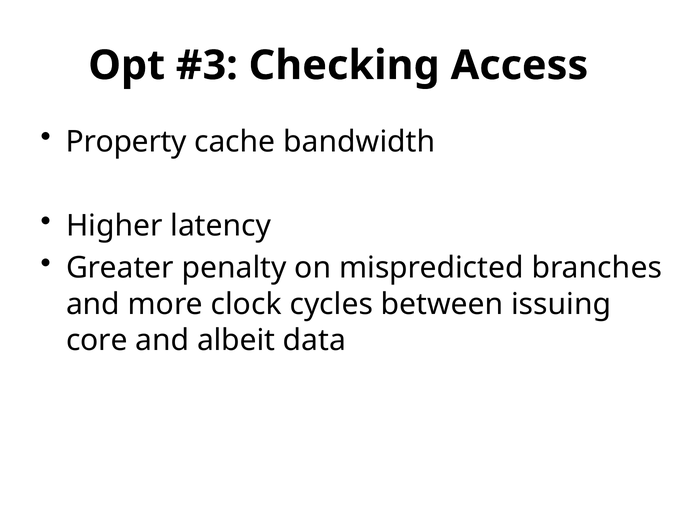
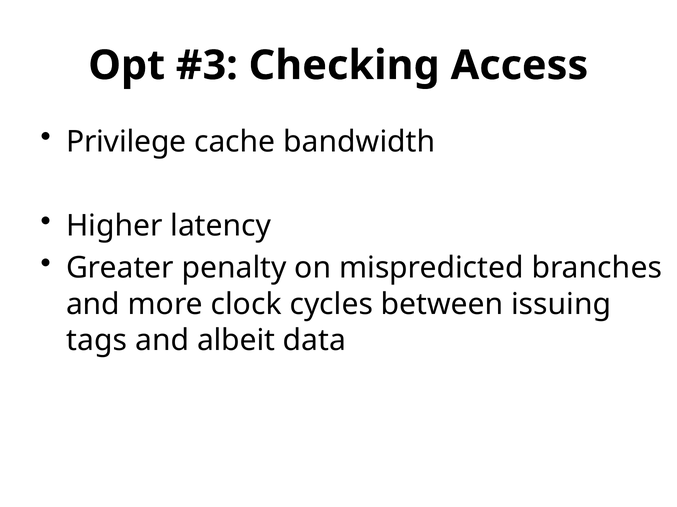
Property: Property -> Privilege
core: core -> tags
